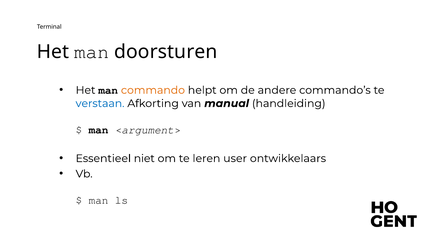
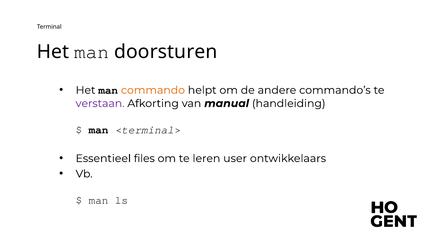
verstaan colour: blue -> purple
<argument>: <argument> -> <terminal>
niet: niet -> files
